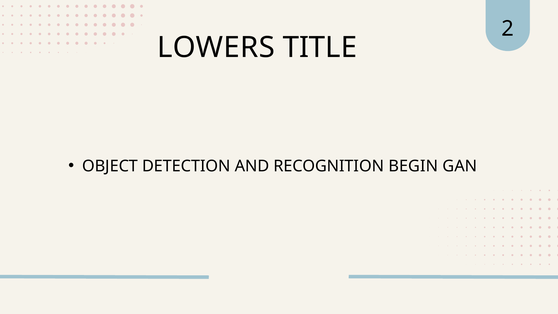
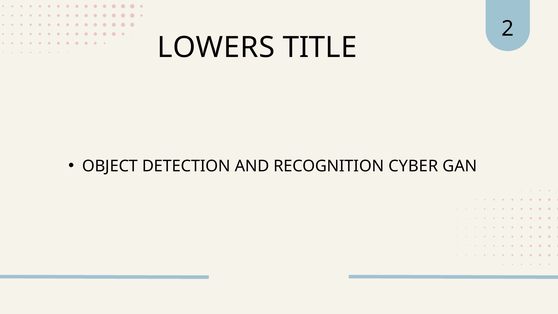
BEGIN: BEGIN -> CYBER
